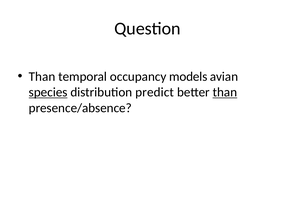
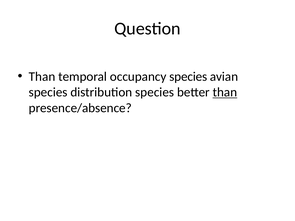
occupancy models: models -> species
species at (48, 92) underline: present -> none
distribution predict: predict -> species
